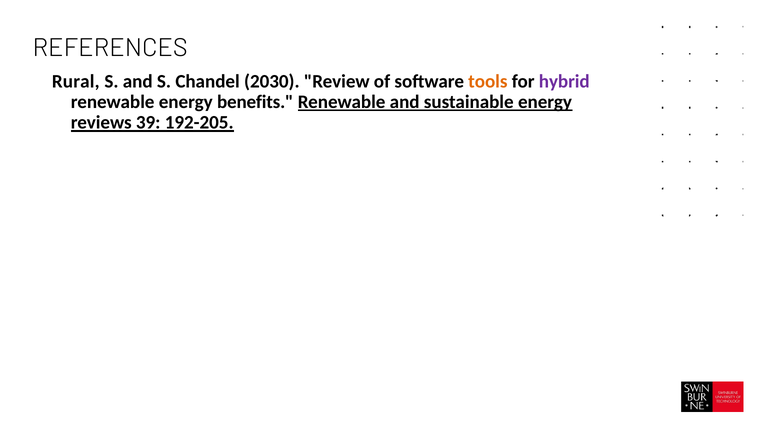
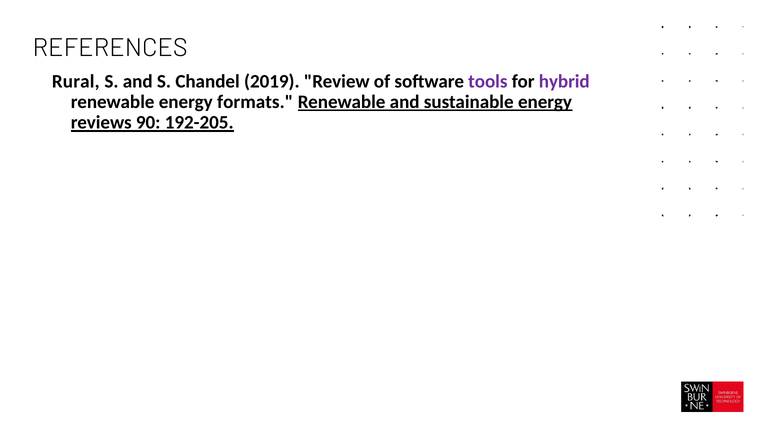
2030: 2030 -> 2019
tools colour: orange -> purple
benefits: benefits -> formats
39: 39 -> 90
